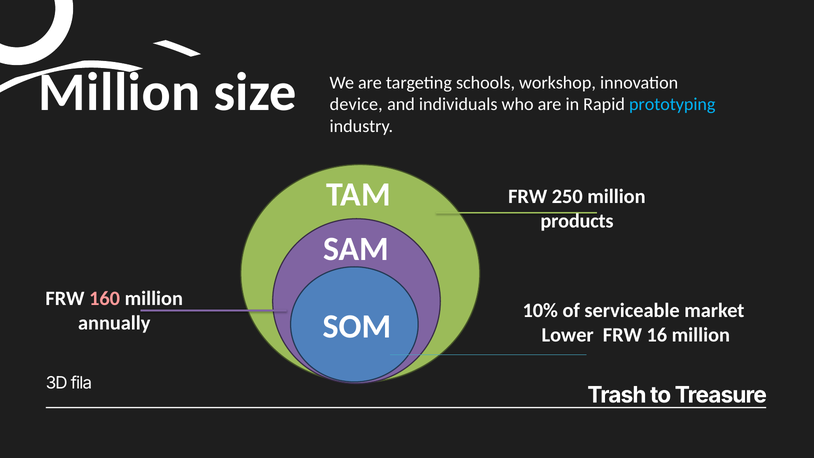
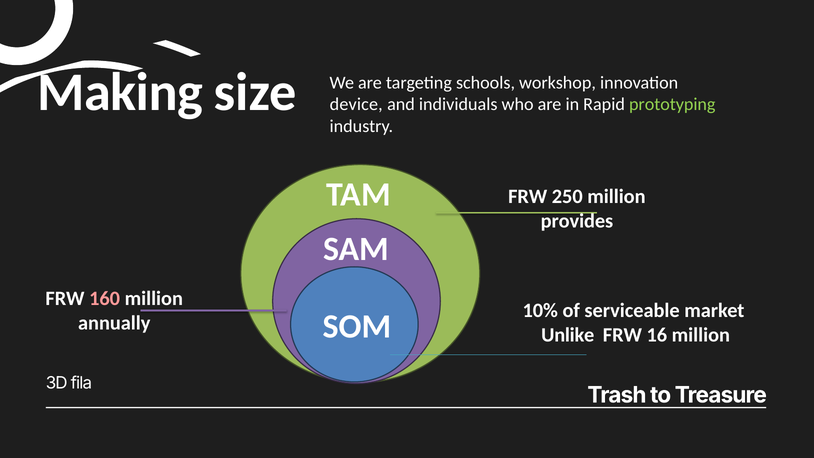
Million at (119, 92): Million -> Making
prototyping colour: light blue -> light green
products: products -> provides
Lower: Lower -> Unlike
